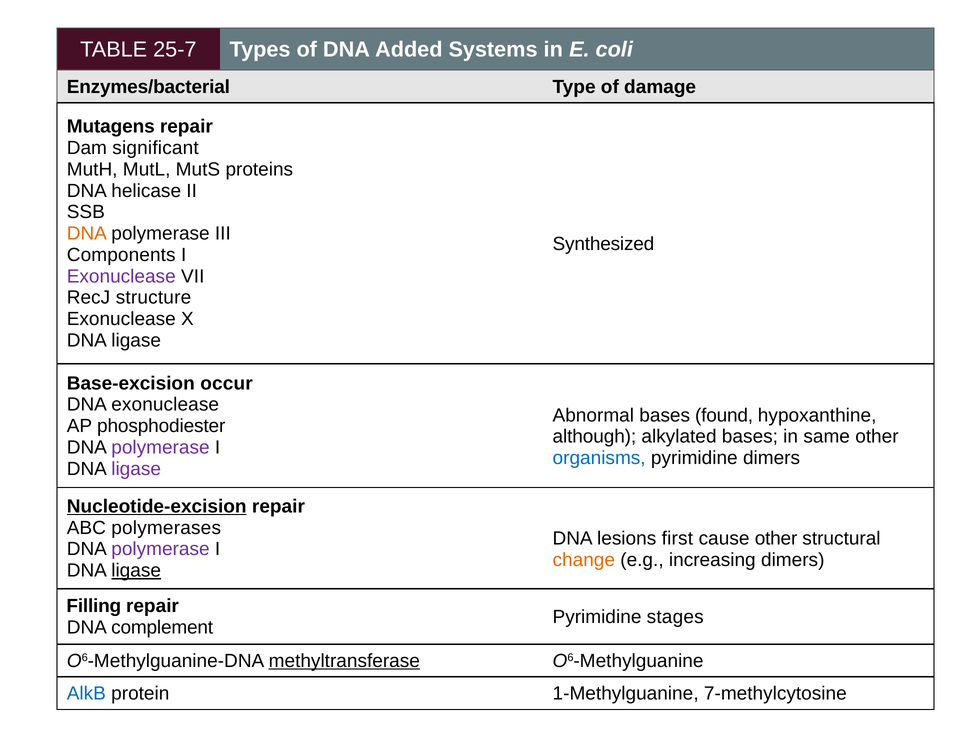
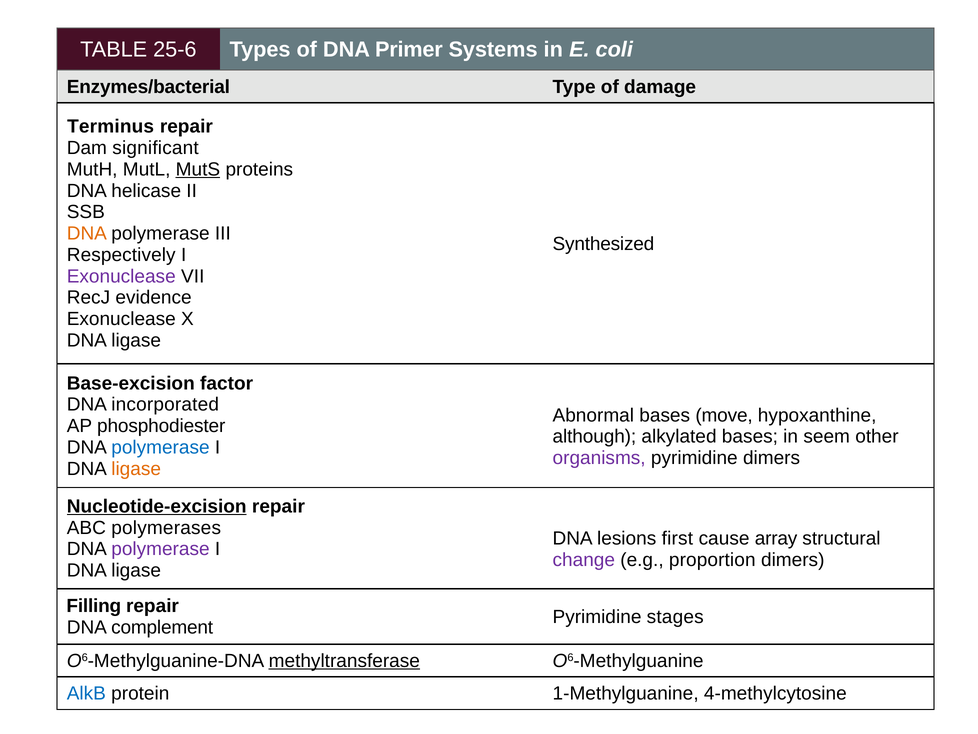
25-7: 25-7 -> 25-6
Added: Added -> Primer
Mutagens: Mutagens -> Terminus
MutS underline: none -> present
Components: Components -> Respectively
structure: structure -> evidence
occur: occur -> factor
DNA exonuclease: exonuclease -> incorporated
found: found -> move
same: same -> seem
polymerase at (160, 447) colour: purple -> blue
organisms colour: blue -> purple
ligase at (136, 468) colour: purple -> orange
cause other: other -> array
change colour: orange -> purple
increasing: increasing -> proportion
ligase at (136, 570) underline: present -> none
7-methylcytosine: 7-methylcytosine -> 4-methylcytosine
